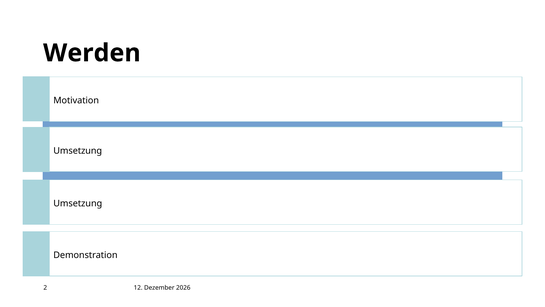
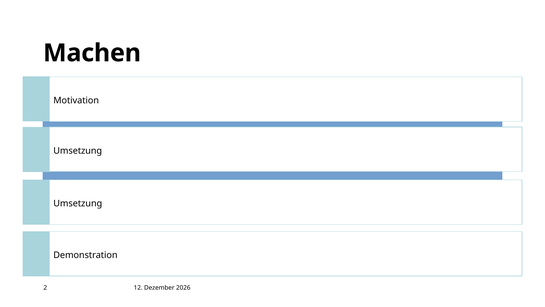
Werden: Werden -> Machen
